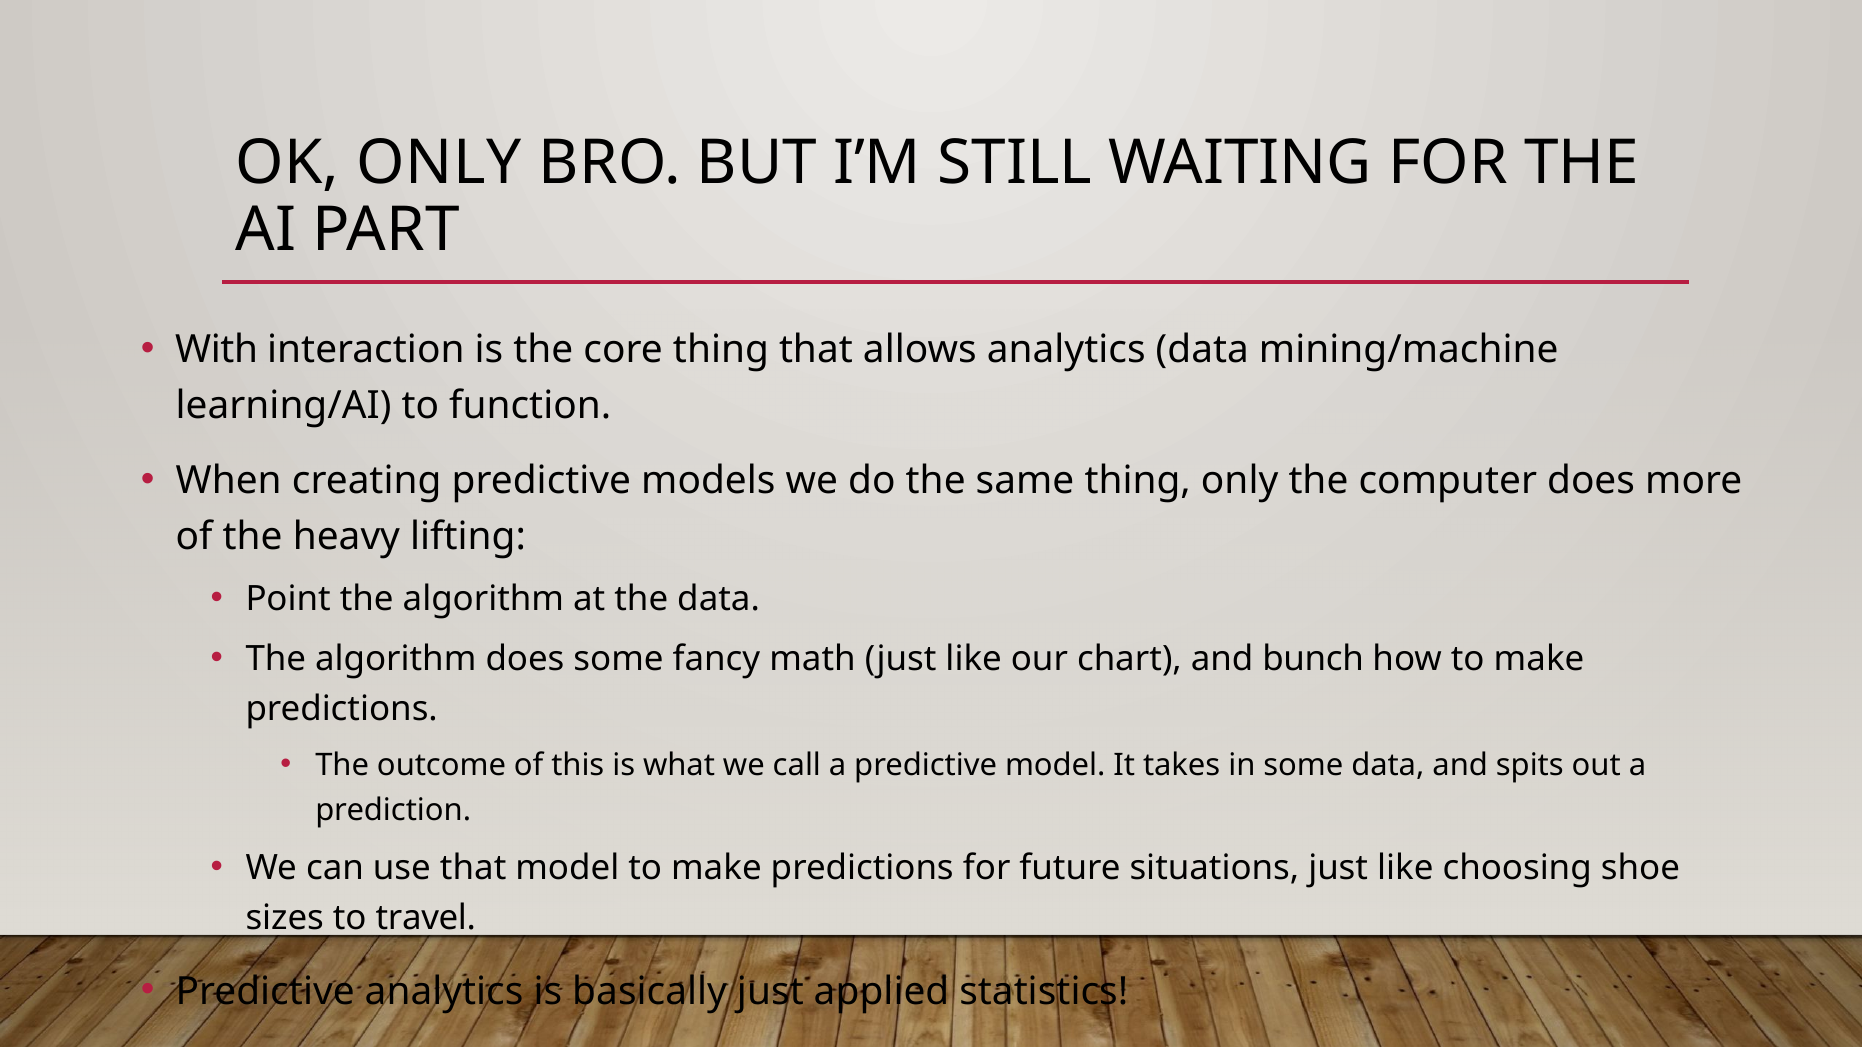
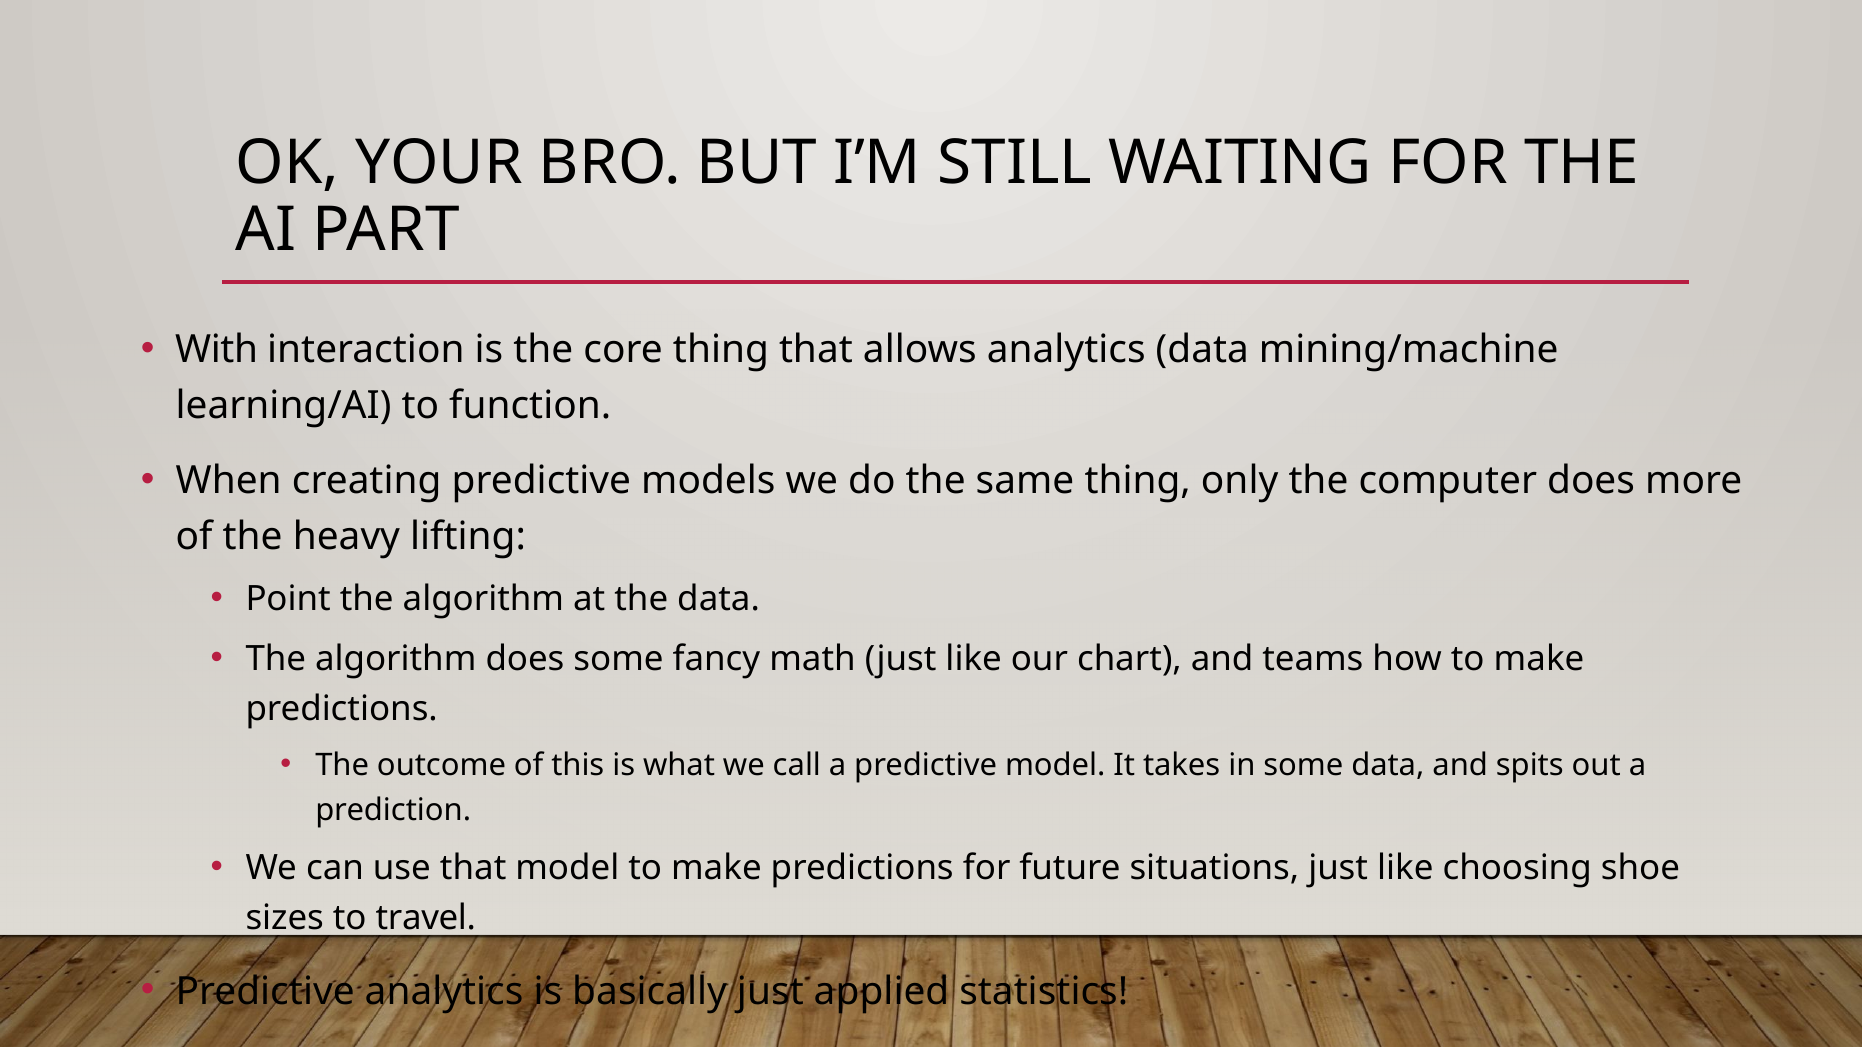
OK ONLY: ONLY -> YOUR
bunch: bunch -> teams
